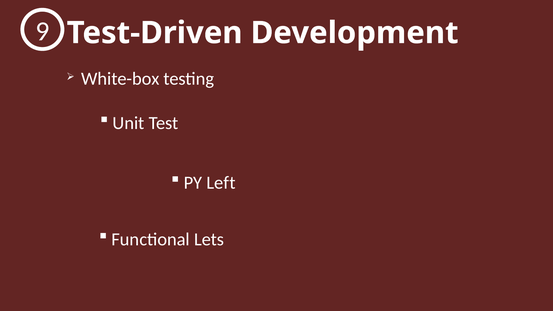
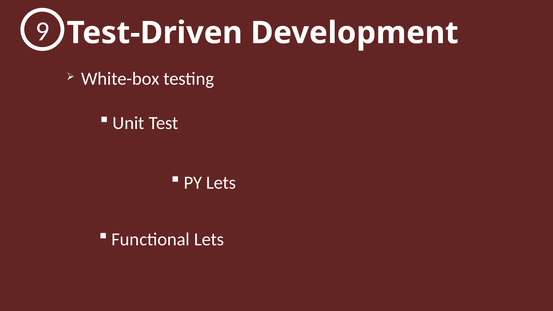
PY Left: Left -> Lets
